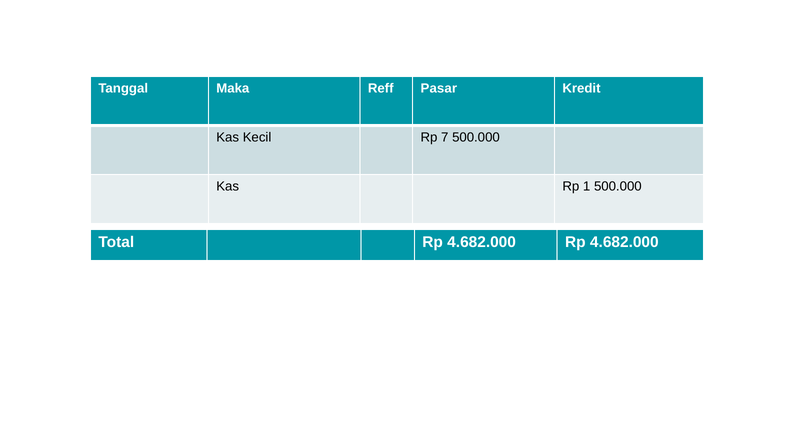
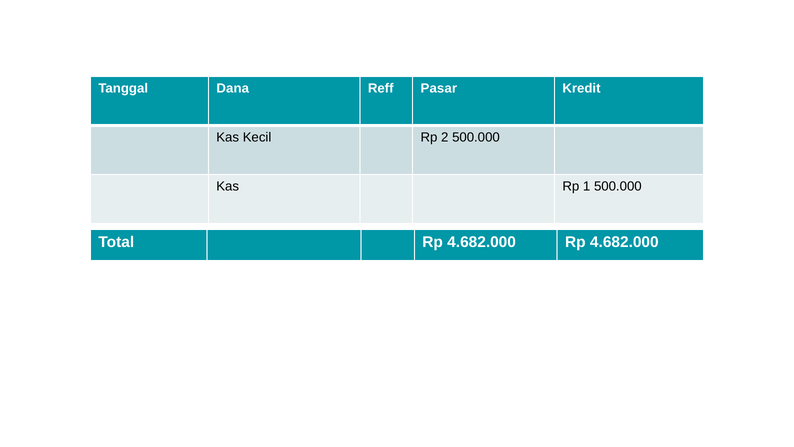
Maka: Maka -> Dana
7: 7 -> 2
